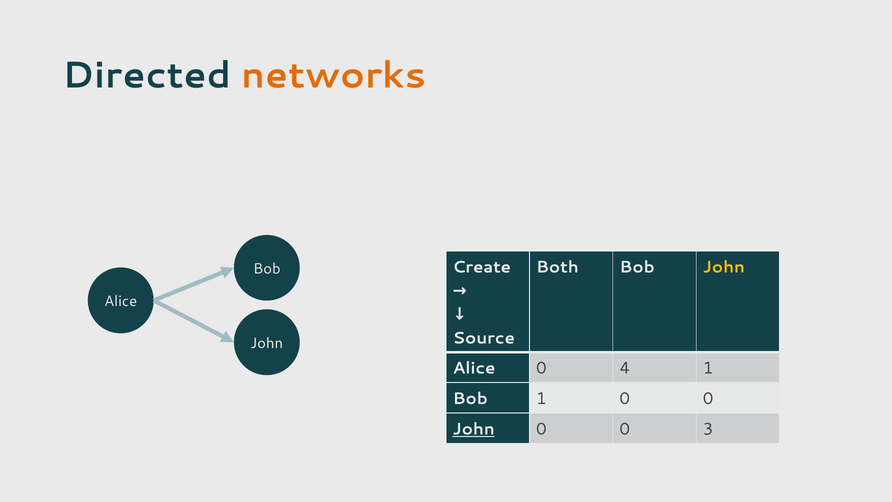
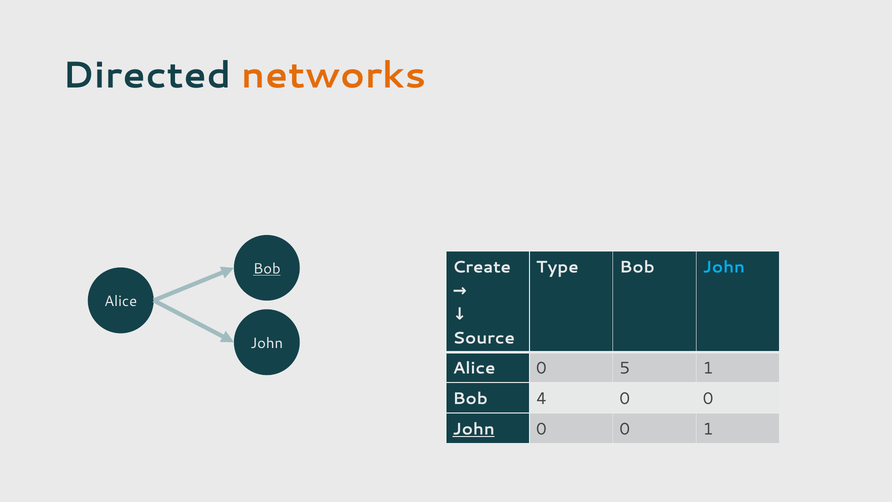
Both: Both -> Type
John at (724, 267) colour: yellow -> light blue
Bob at (267, 269) underline: none -> present
4: 4 -> 5
Bob 1: 1 -> 4
0 3: 3 -> 1
